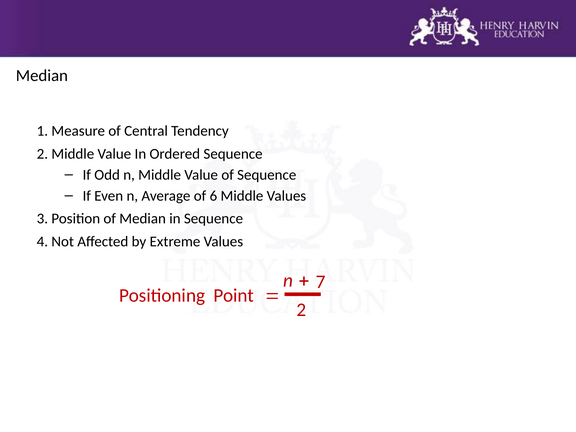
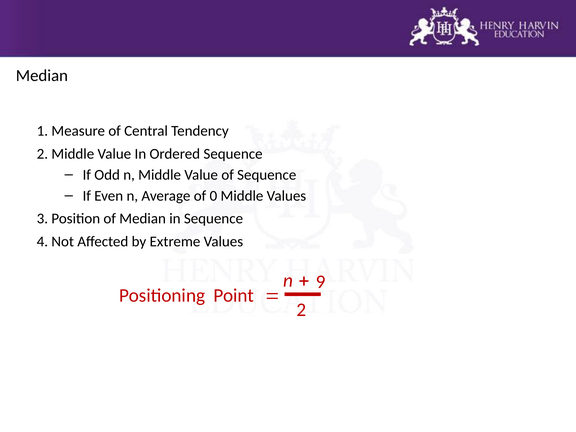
6: 6 -> 0
7: 7 -> 9
